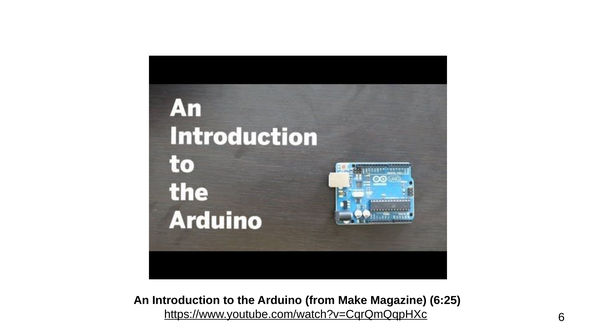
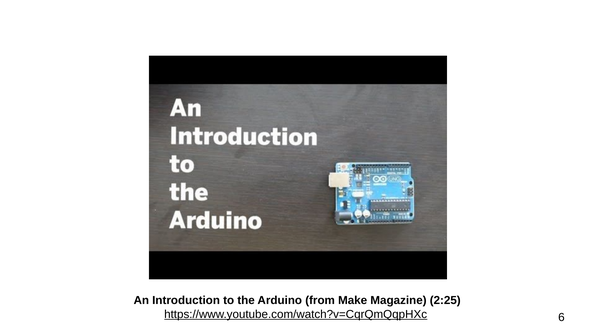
6:25: 6:25 -> 2:25
